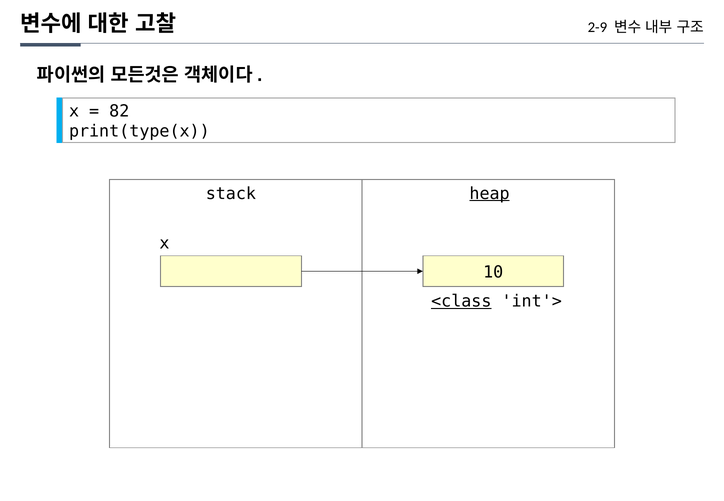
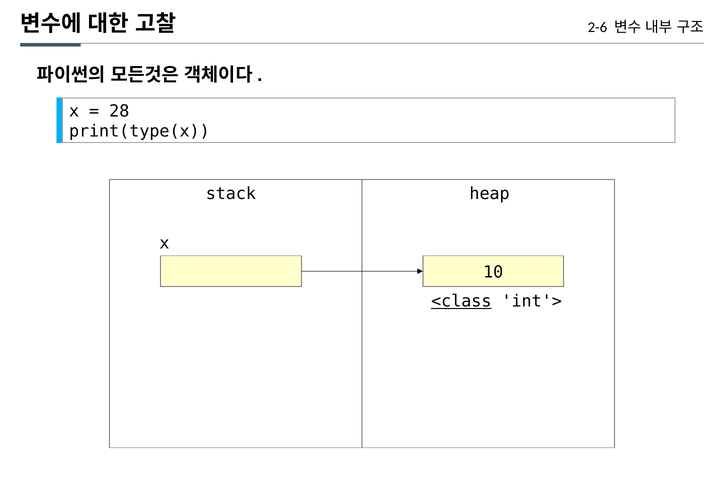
2-9: 2-9 -> 2-6
82: 82 -> 28
heap underline: present -> none
